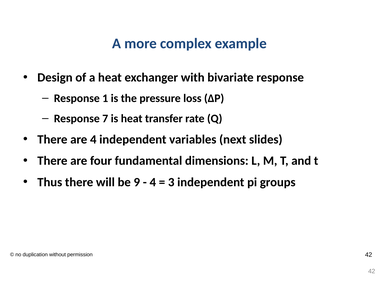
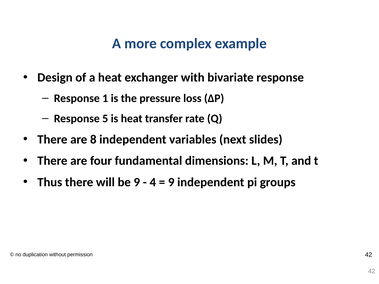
7: 7 -> 5
are 4: 4 -> 8
3 at (171, 182): 3 -> 9
